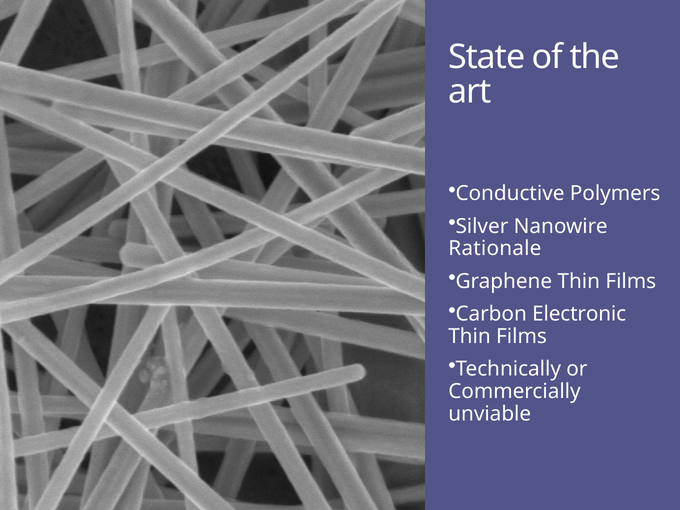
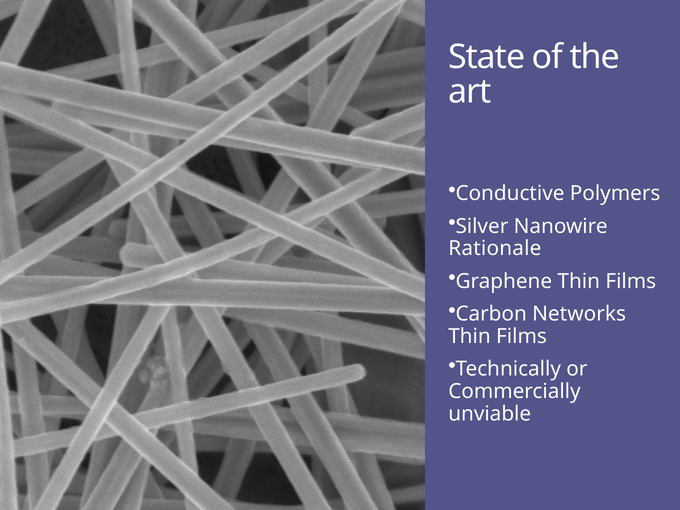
Electronic: Electronic -> Networks
